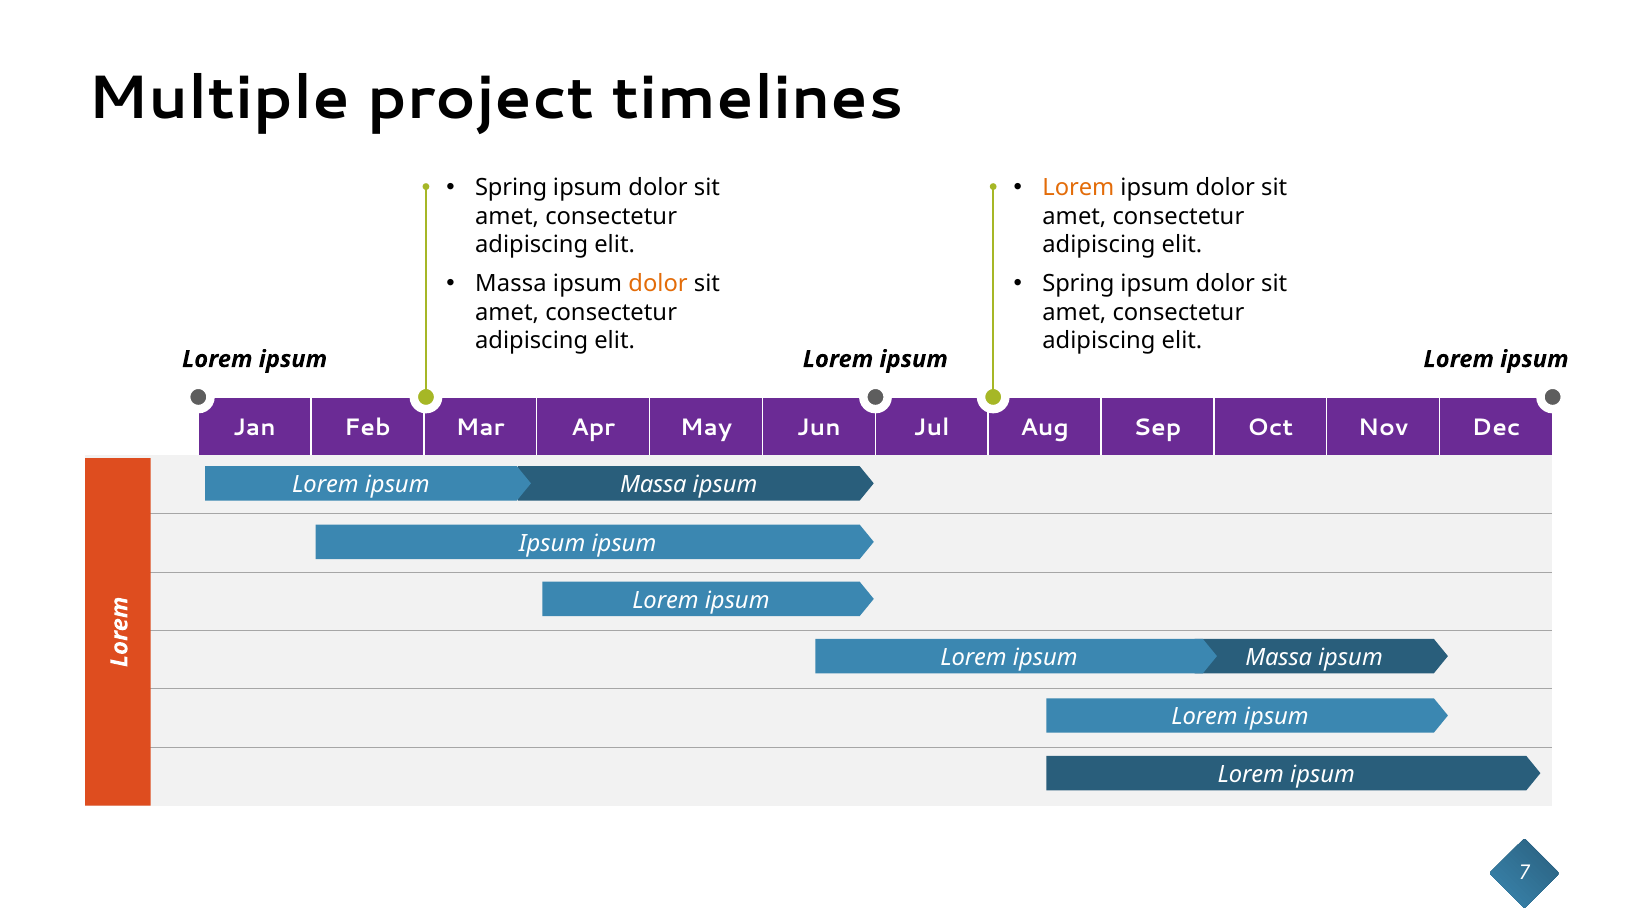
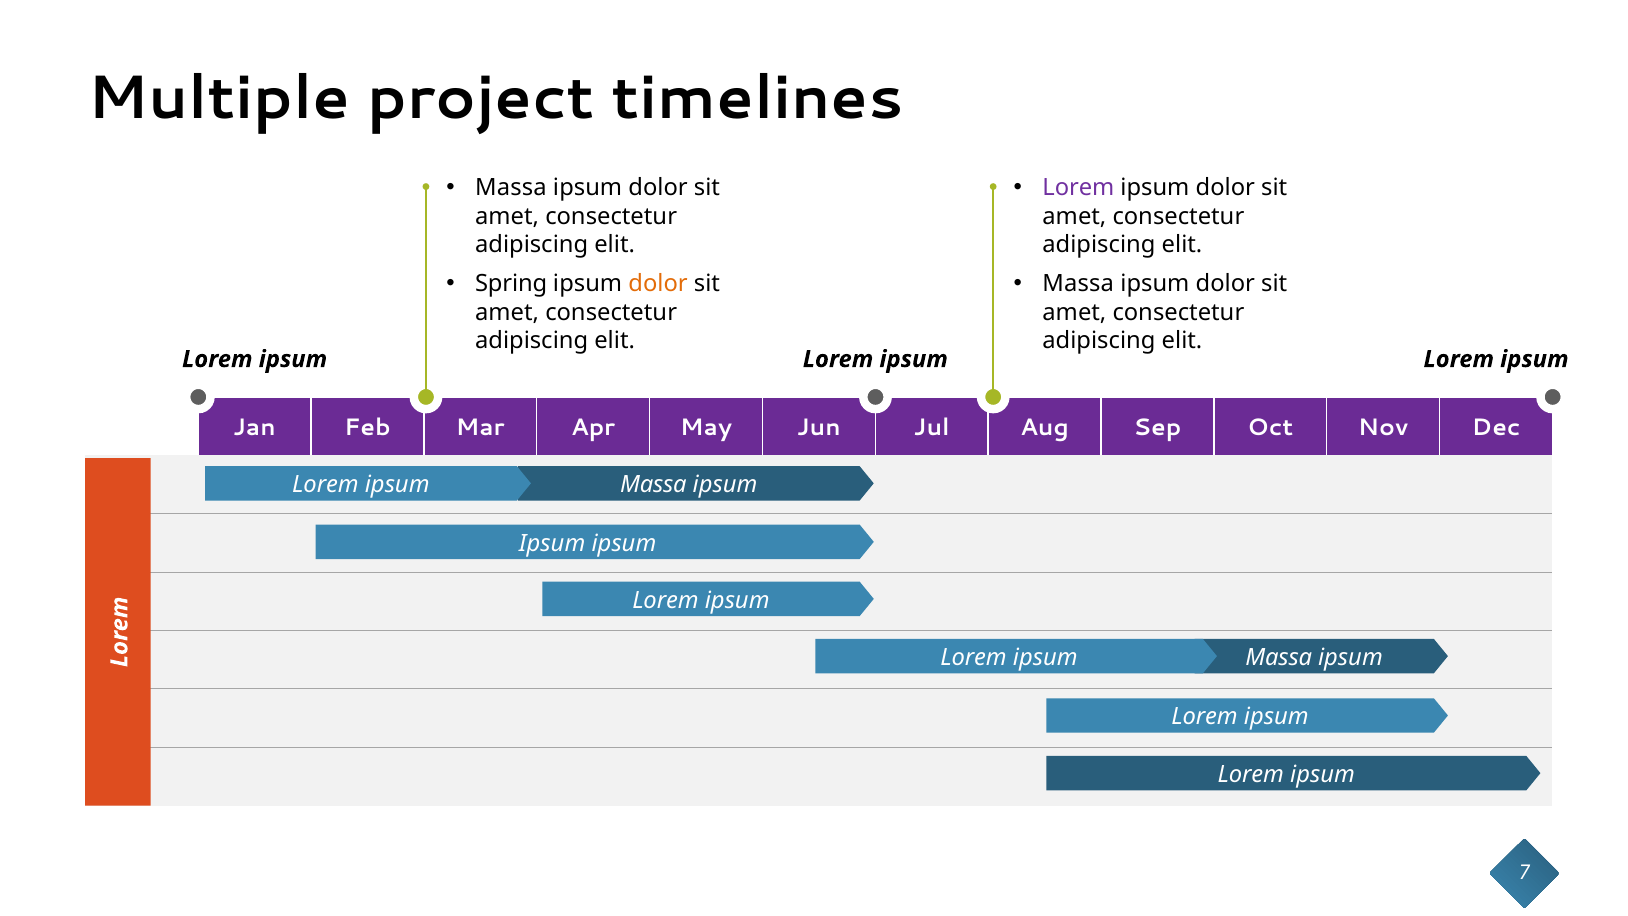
Spring at (511, 188): Spring -> Massa
Lorem at (1078, 188) colour: orange -> purple
Massa at (511, 284): Massa -> Spring
Spring at (1078, 284): Spring -> Massa
